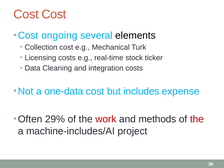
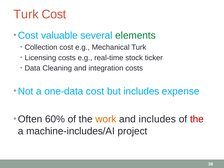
Cost at (26, 14): Cost -> Turk
ongoing: ongoing -> valuable
elements colour: black -> green
29%: 29% -> 60%
work colour: red -> orange
and methods: methods -> includes
